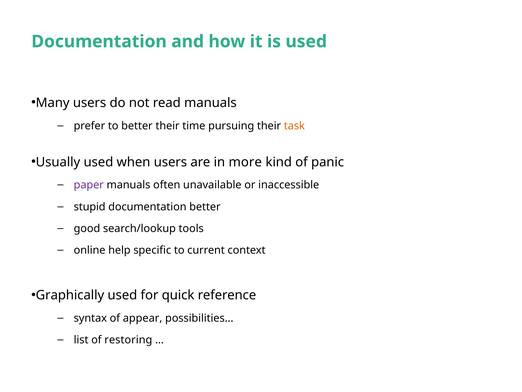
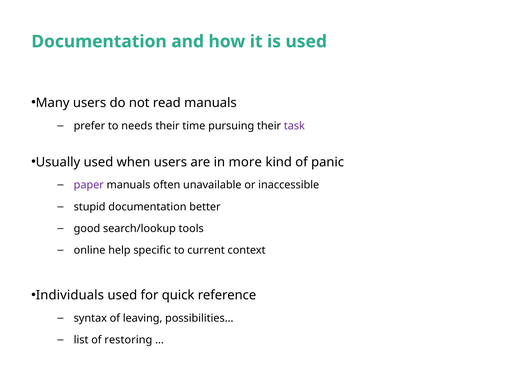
to better: better -> needs
task colour: orange -> purple
Graphically: Graphically -> Individuals
appear: appear -> leaving
